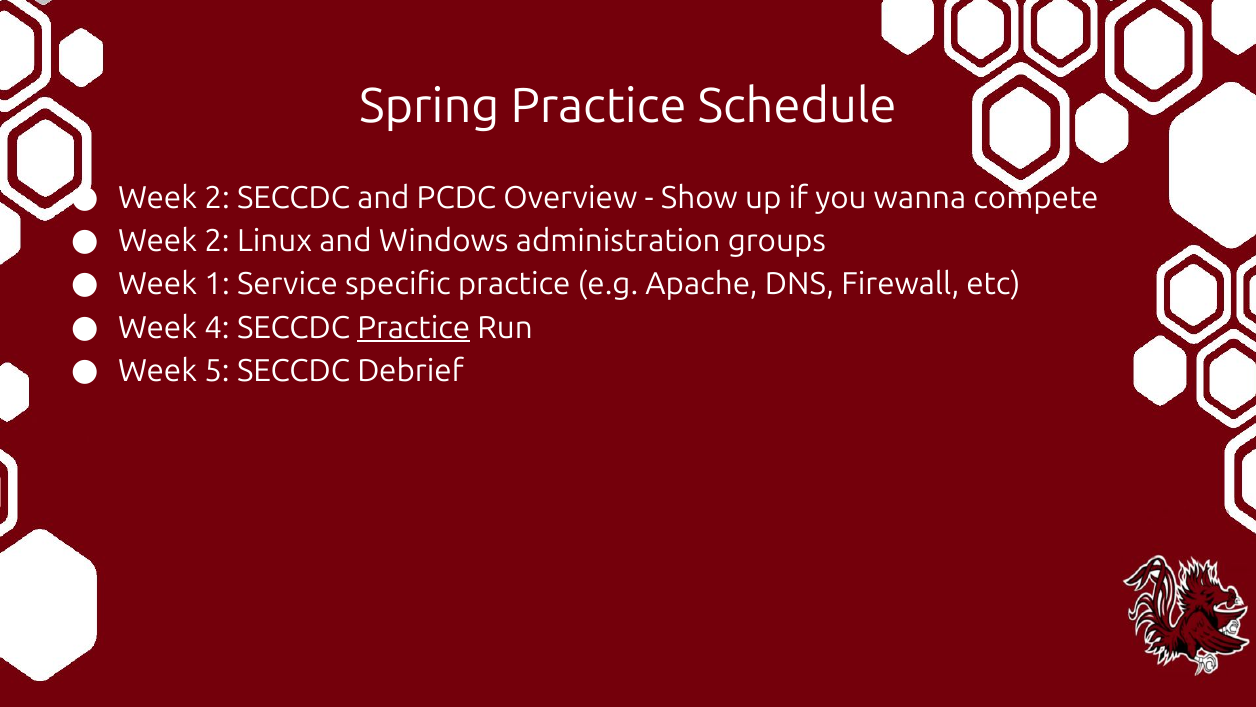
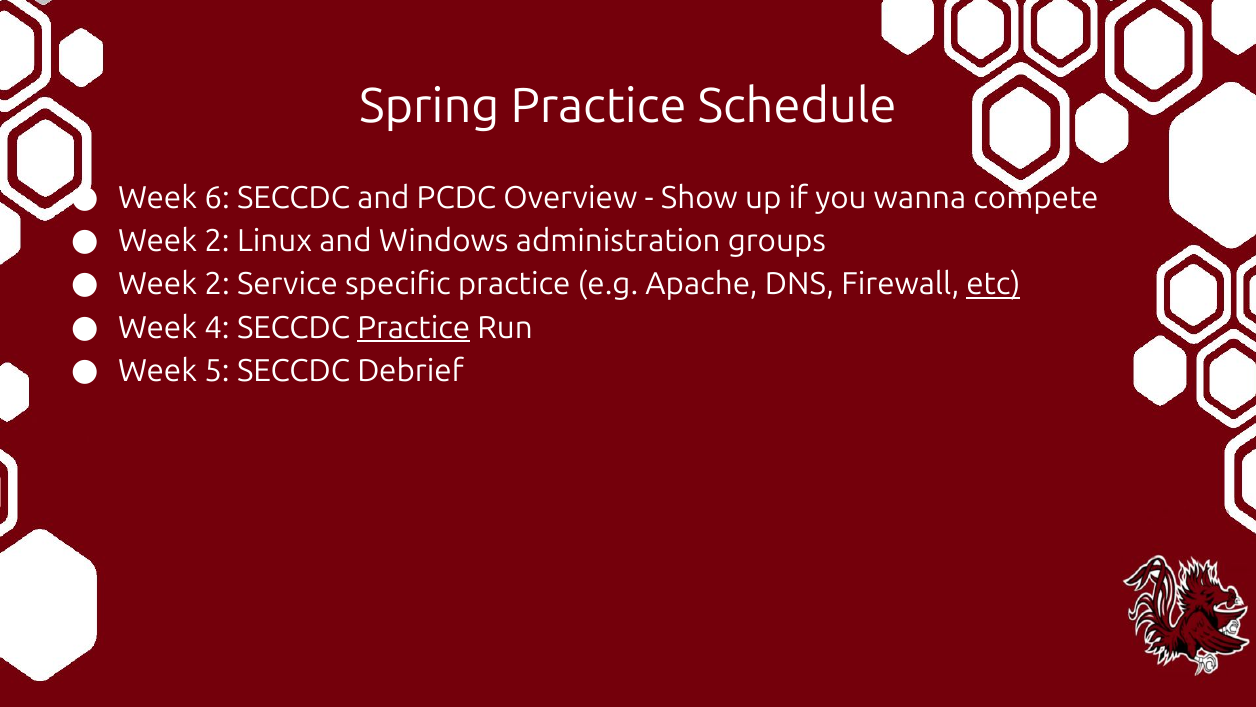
2 at (217, 198): 2 -> 6
1 at (217, 284): 1 -> 2
etc underline: none -> present
